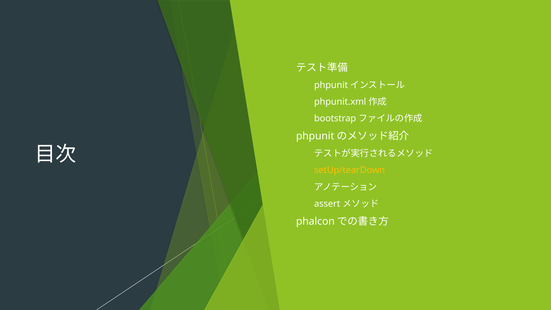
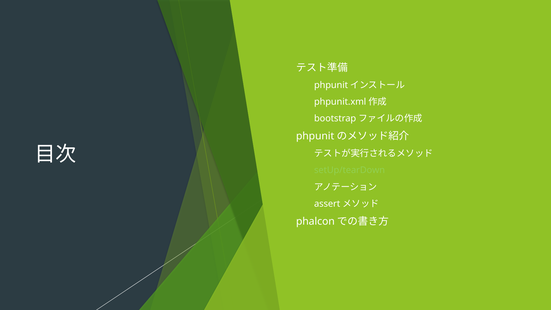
setUp/tearDown colour: yellow -> light green
